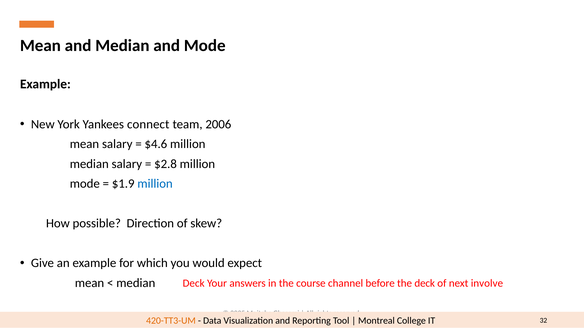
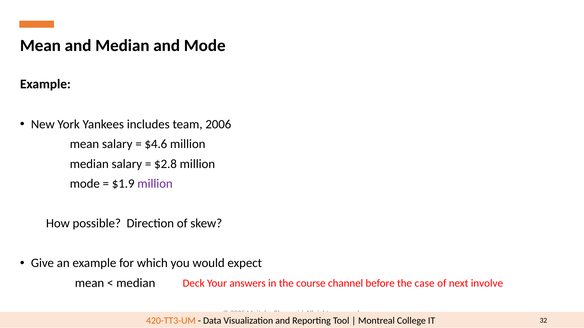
connect: connect -> includes
million at (155, 184) colour: blue -> purple
the deck: deck -> case
